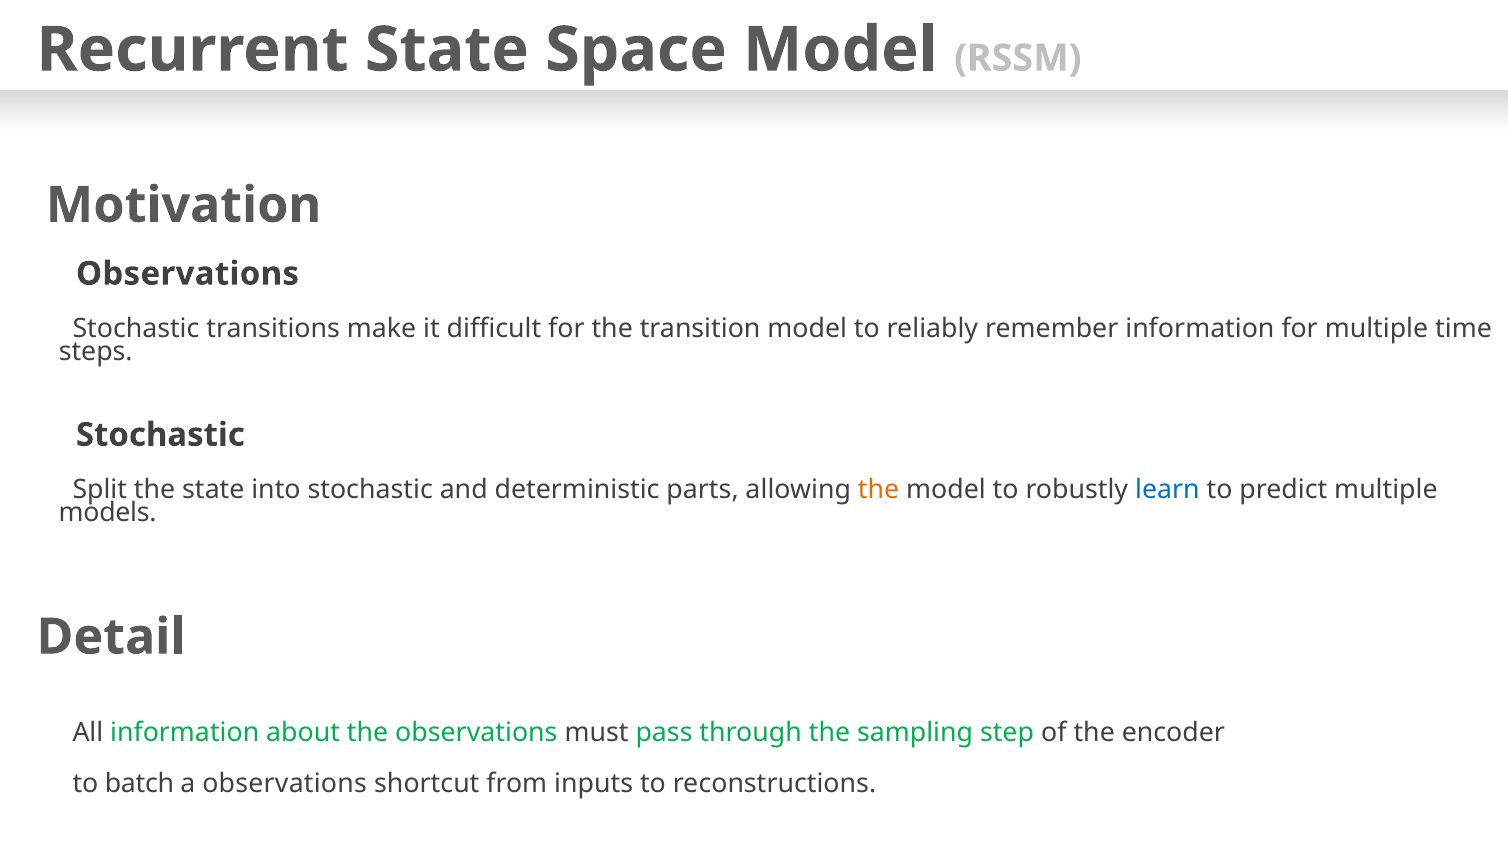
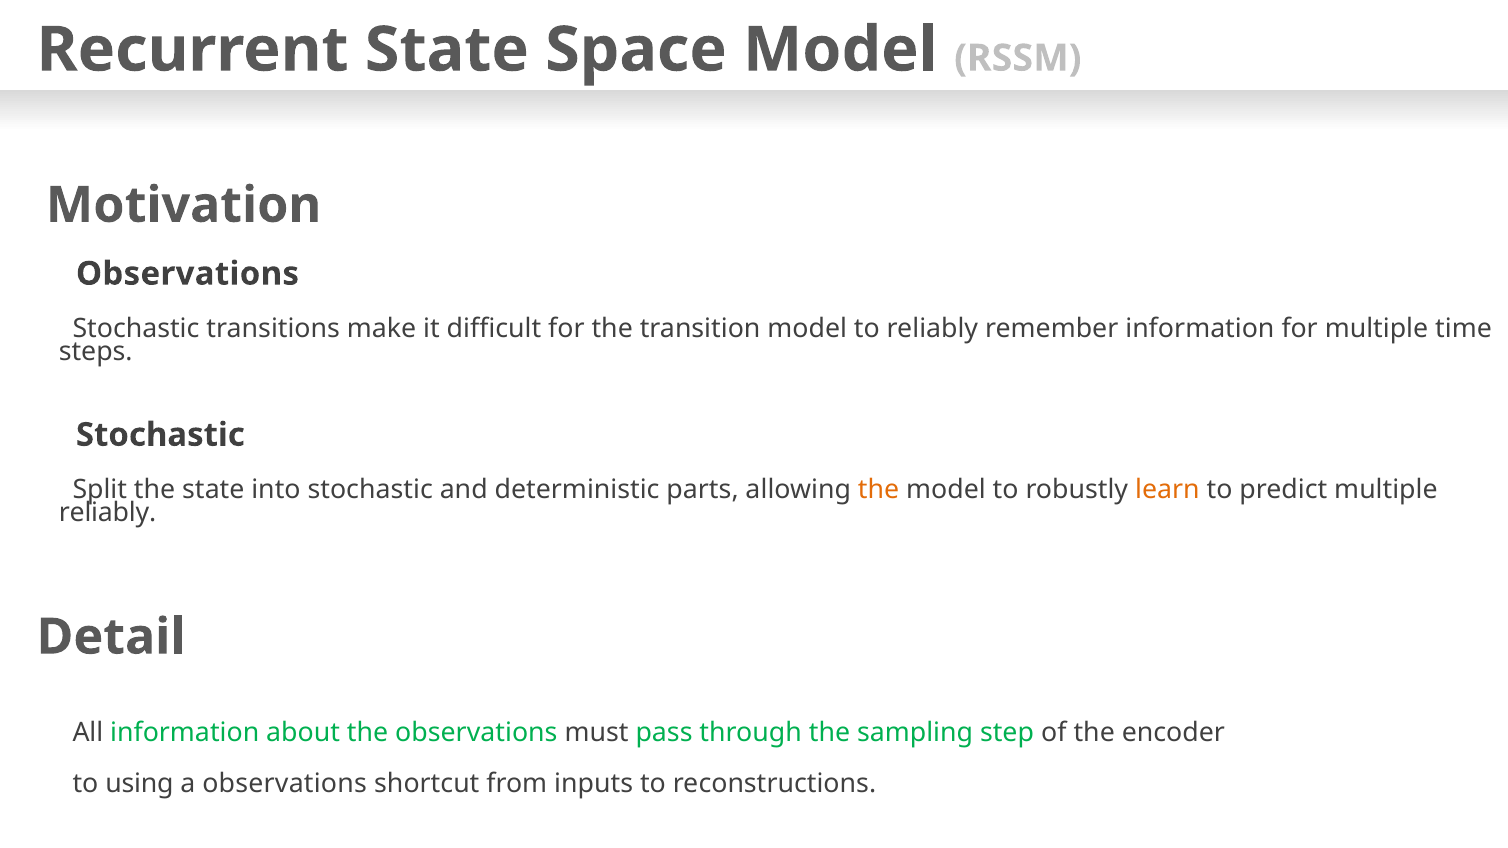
learn colour: blue -> orange
models at (108, 513): models -> reliably
batch: batch -> using
